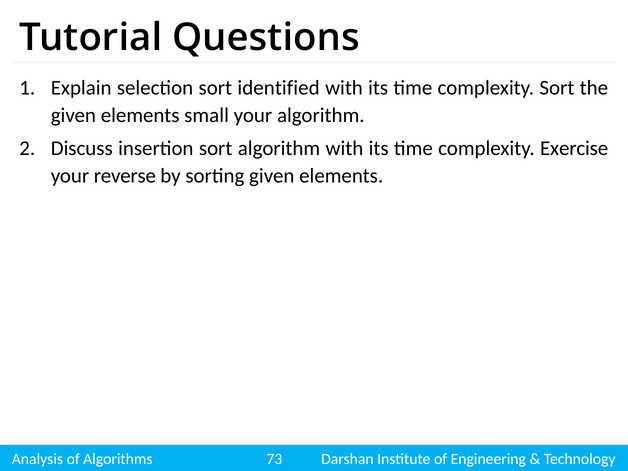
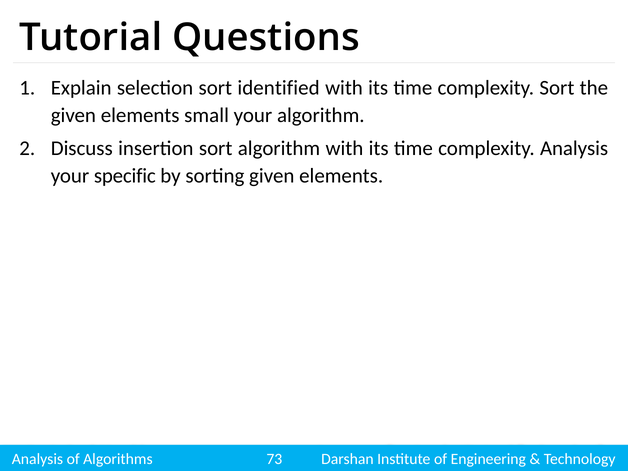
complexity Exercise: Exercise -> Analysis
reverse: reverse -> specific
